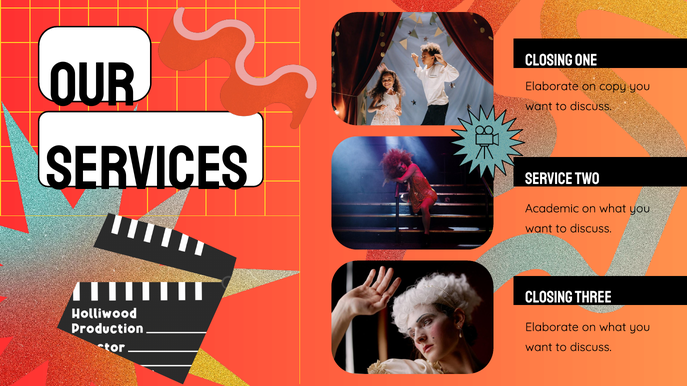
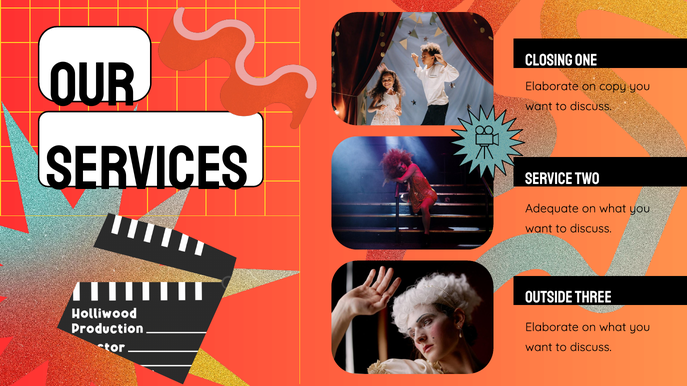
Academic: Academic -> Adequate
Closing at (549, 298): Closing -> Outside
